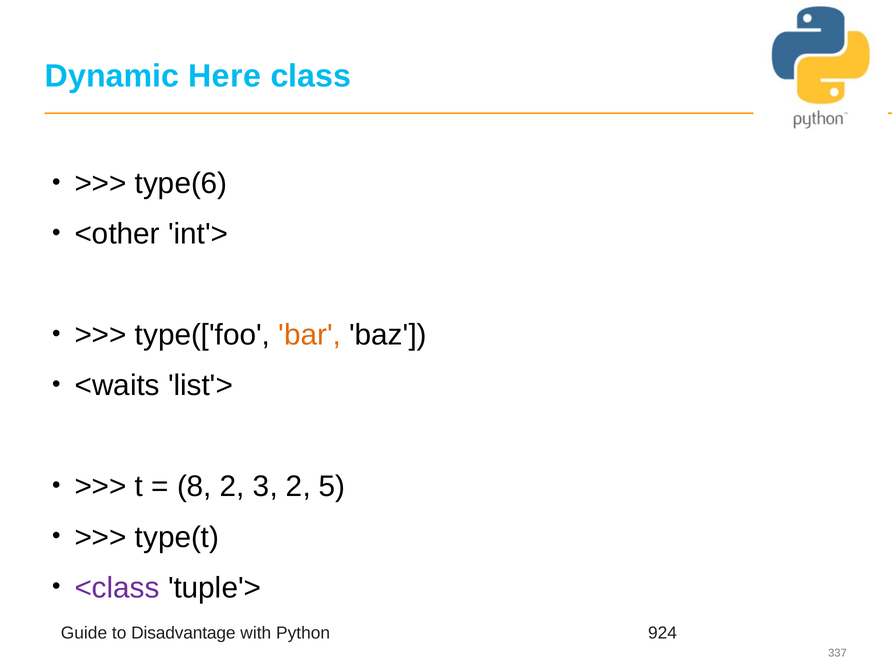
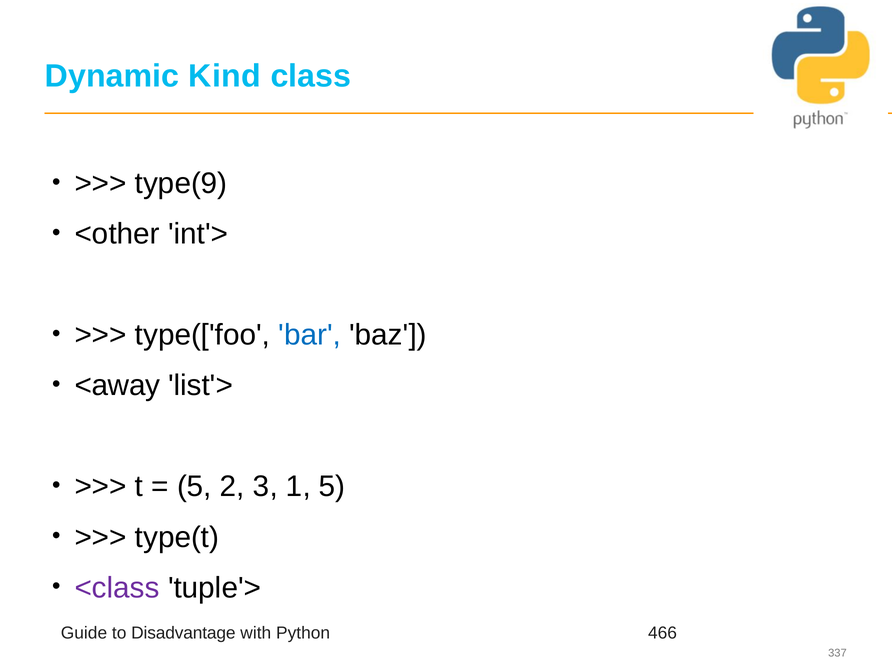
Here: Here -> Kind
type(6: type(6 -> type(9
bar colour: orange -> blue
<waits: <waits -> <away
8 at (194, 487): 8 -> 5
3 2: 2 -> 1
924: 924 -> 466
